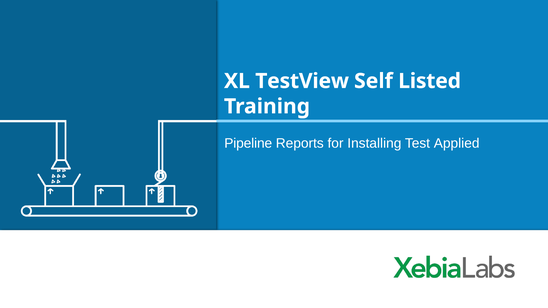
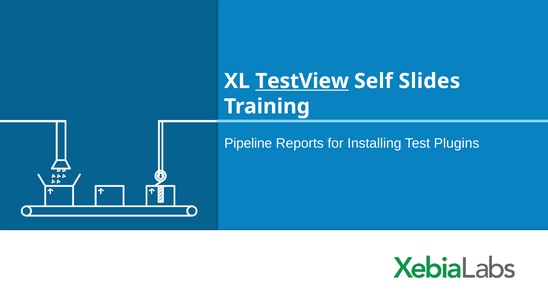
TestView underline: none -> present
Listed: Listed -> Slides
Applied: Applied -> Plugins
